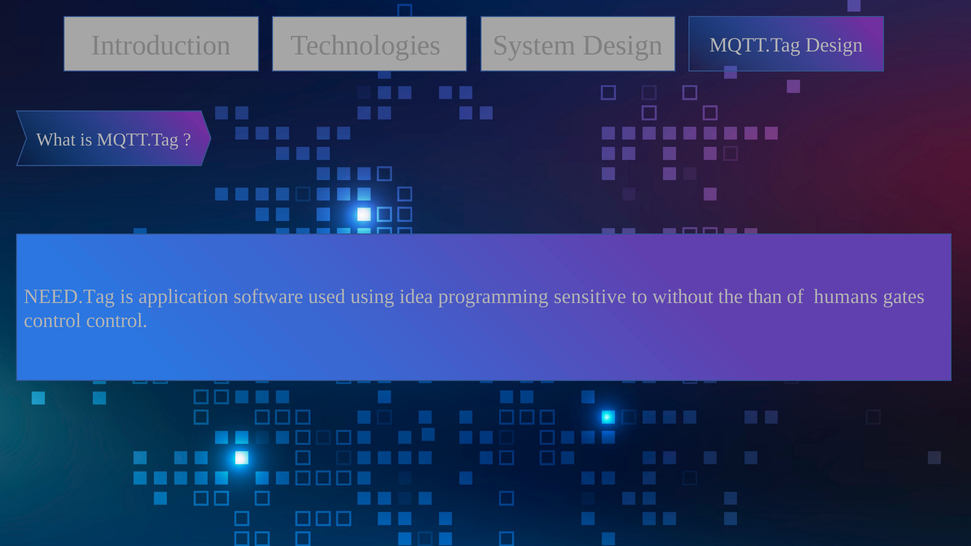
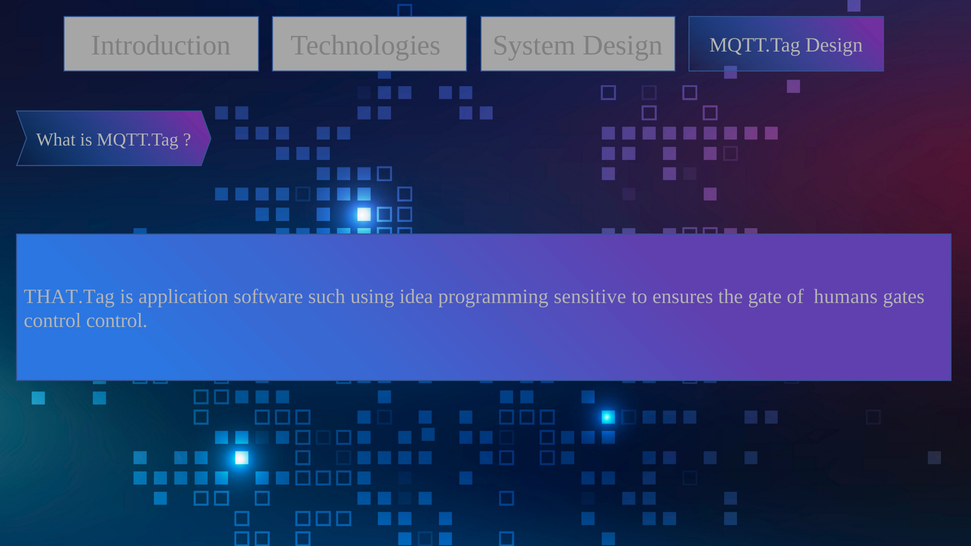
NEED.Tag: NEED.Tag -> THAT.Tag
used: used -> such
without: without -> ensures
than: than -> gate
